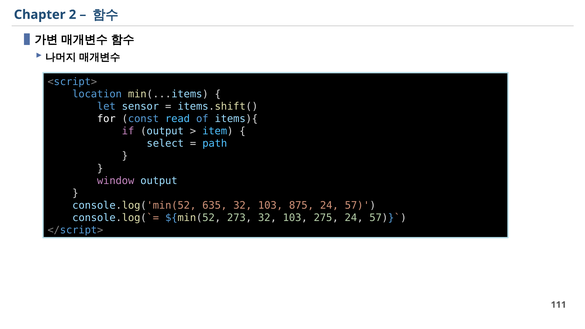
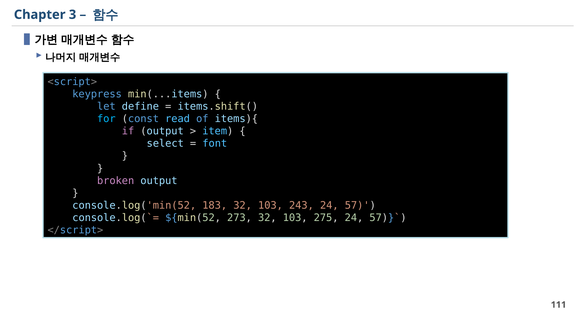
2: 2 -> 3
location: location -> keypress
sensor: sensor -> define
for colour: white -> light blue
path: path -> font
window: window -> broken
635: 635 -> 183
875: 875 -> 243
